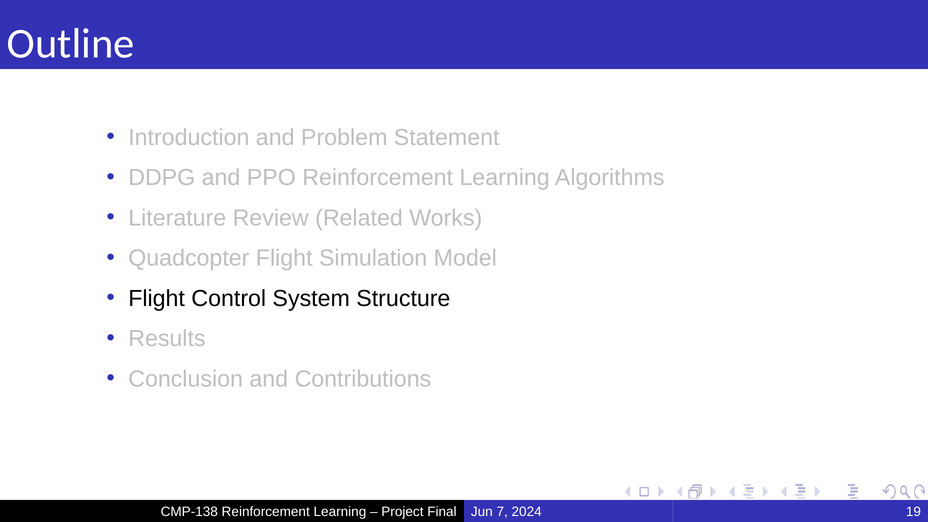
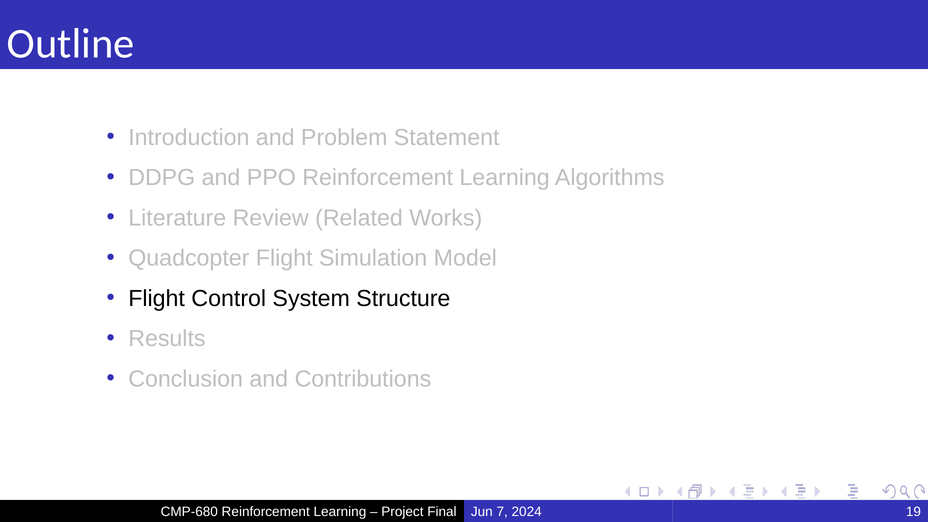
CMP-138: CMP-138 -> CMP-680
